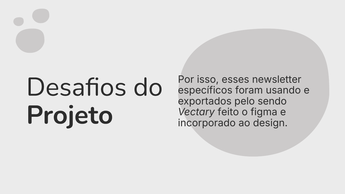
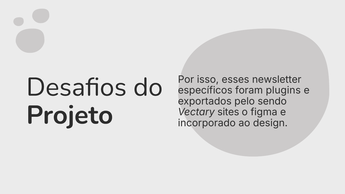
usando: usando -> plugins
feito: feito -> sites
